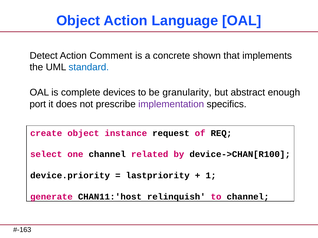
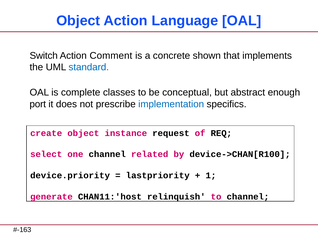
Detect: Detect -> Switch
devices: devices -> classes
granularity: granularity -> conceptual
implementation colour: purple -> blue
